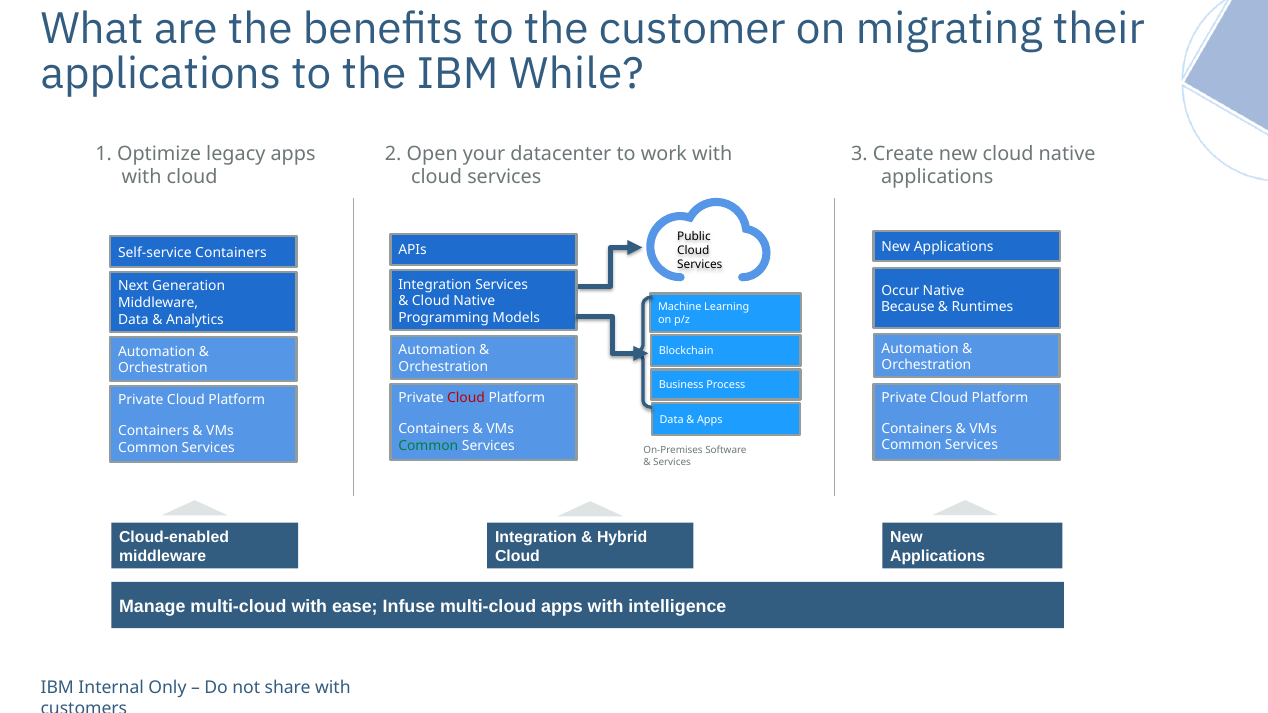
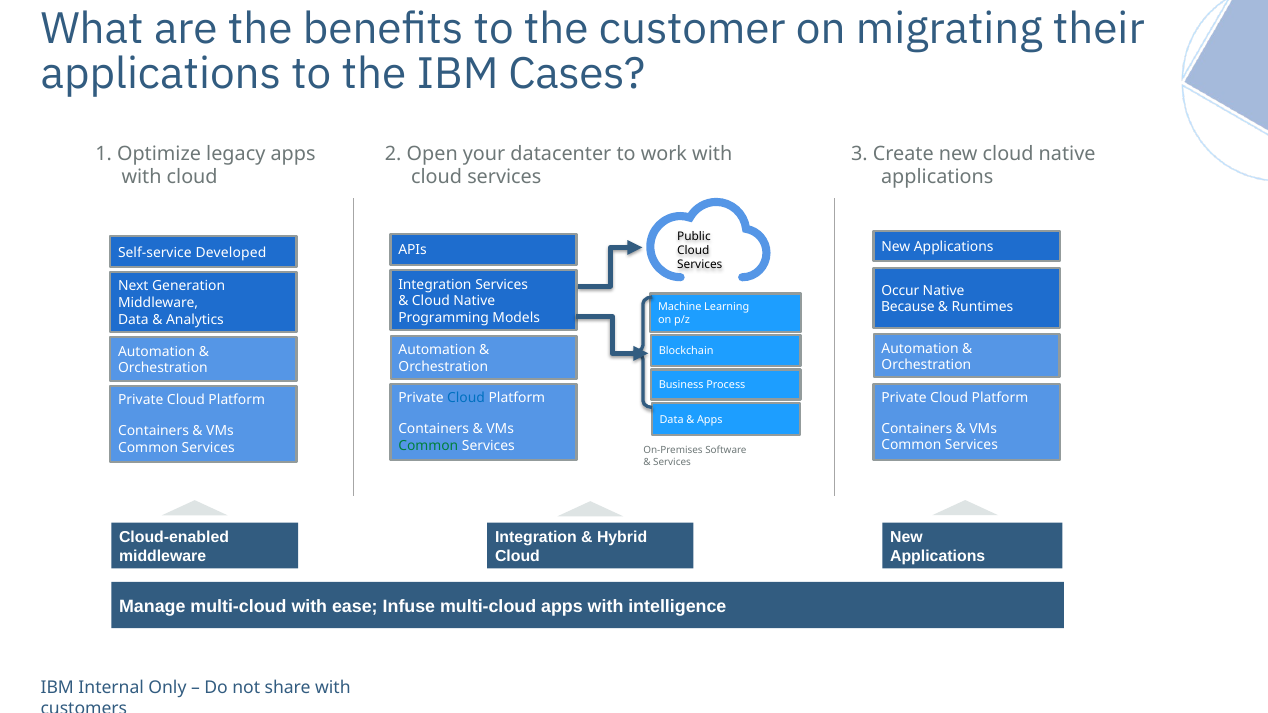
IBM While: While -> Cases
Self-service Containers: Containers -> Developed
Cloud at (466, 398) colour: red -> blue
